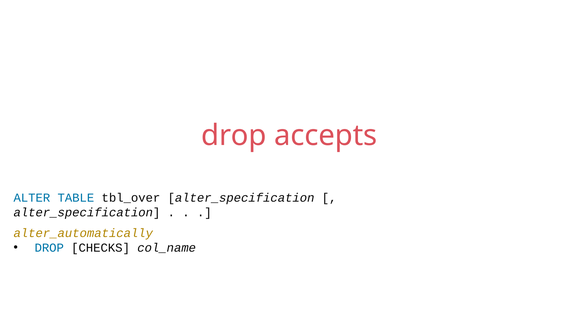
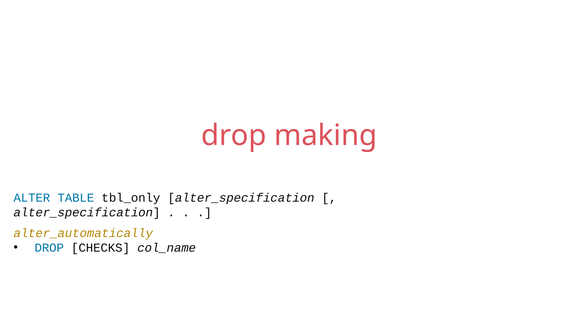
accepts: accepts -> making
tbl_over: tbl_over -> tbl_only
